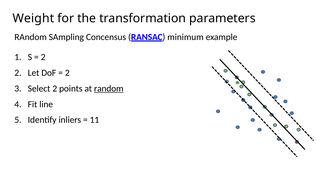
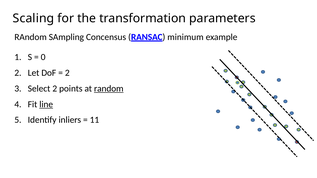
Weight: Weight -> Scaling
2 at (43, 57): 2 -> 0
line underline: none -> present
